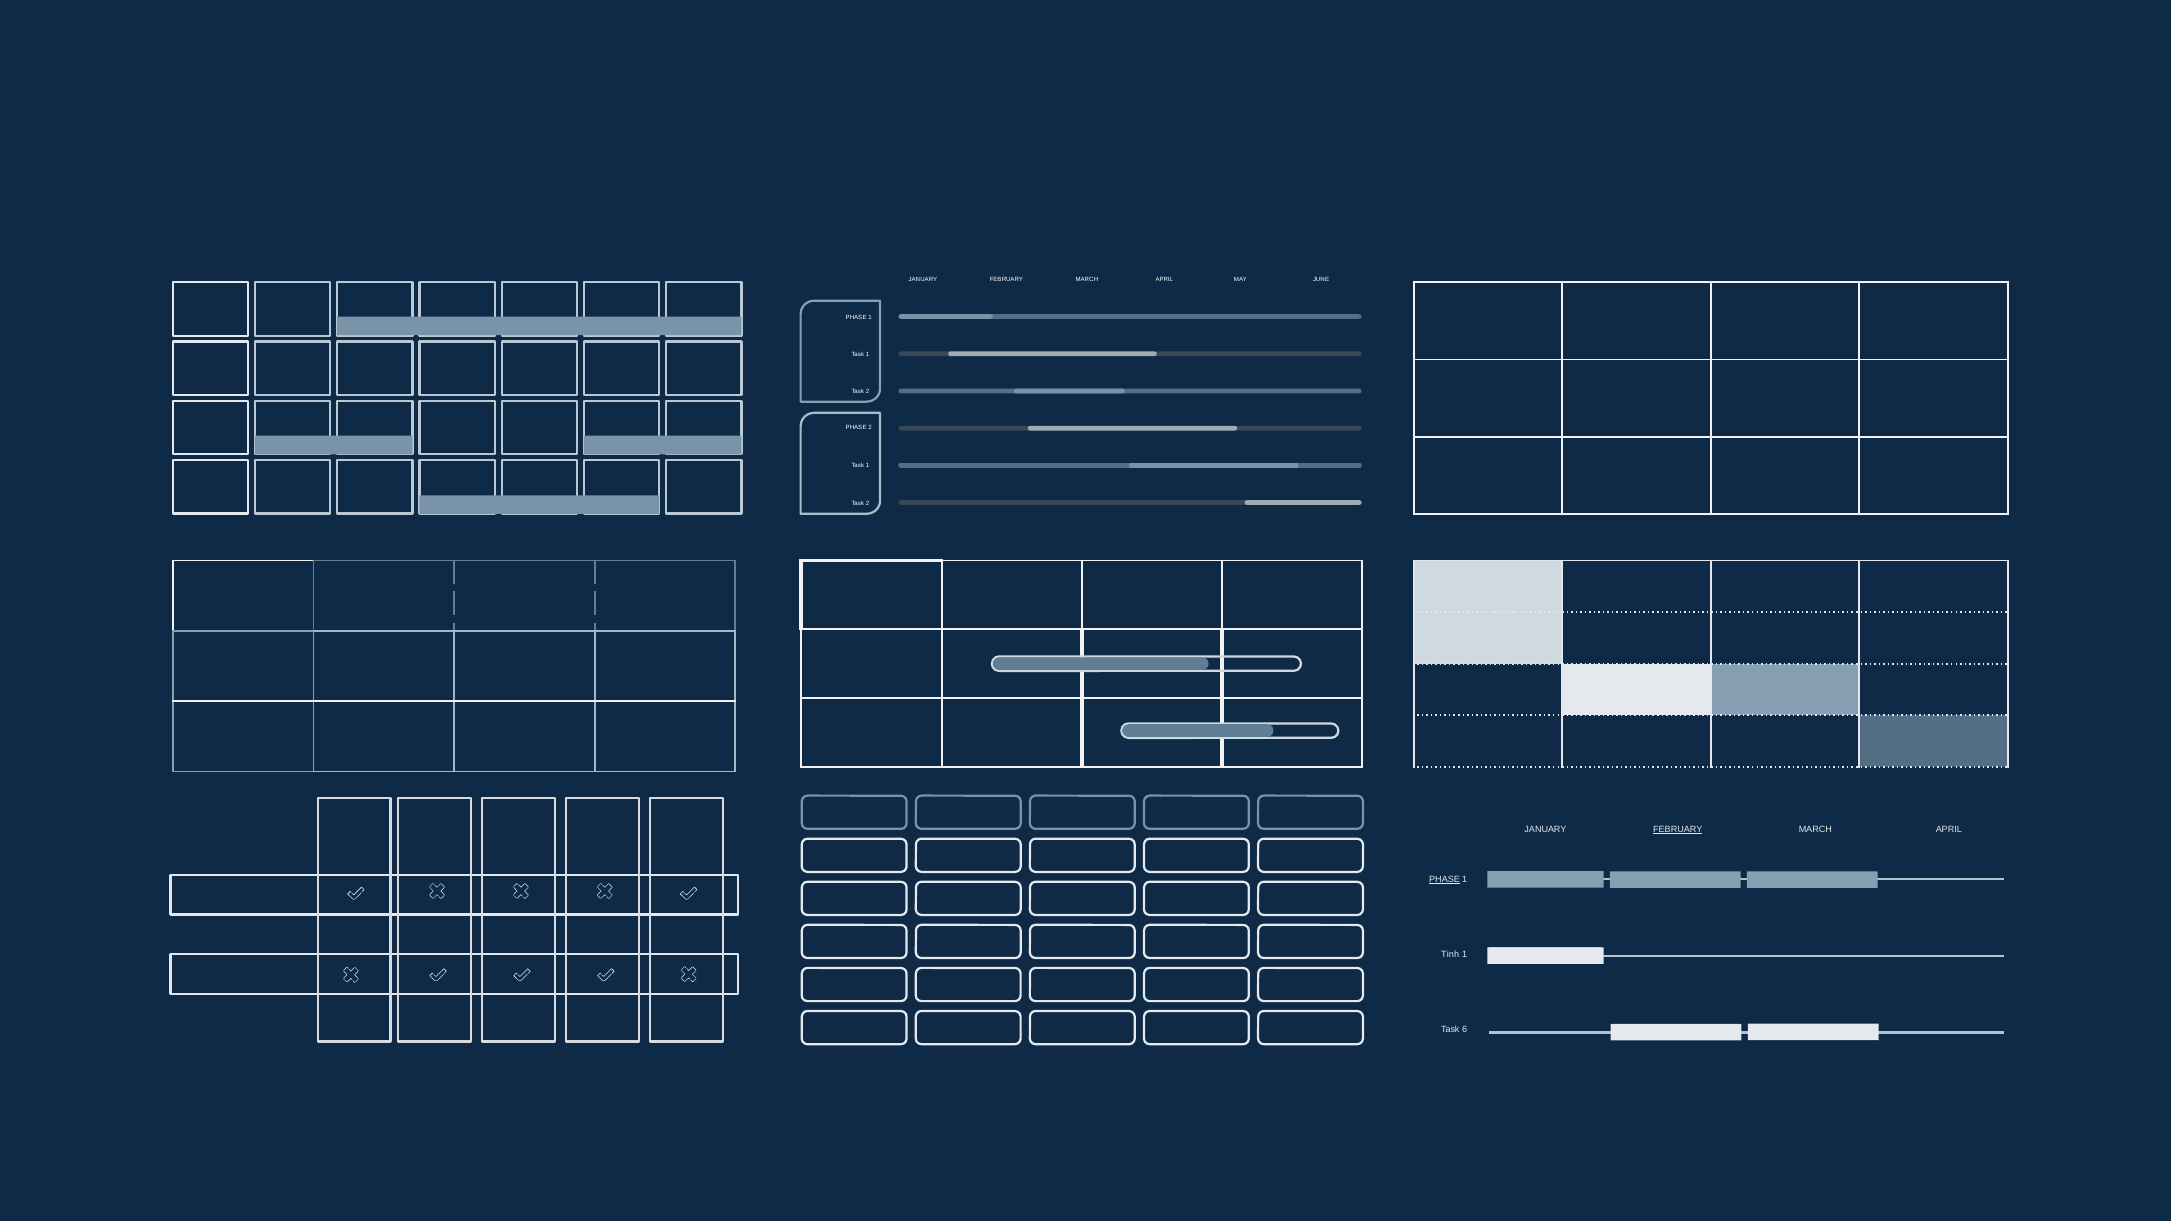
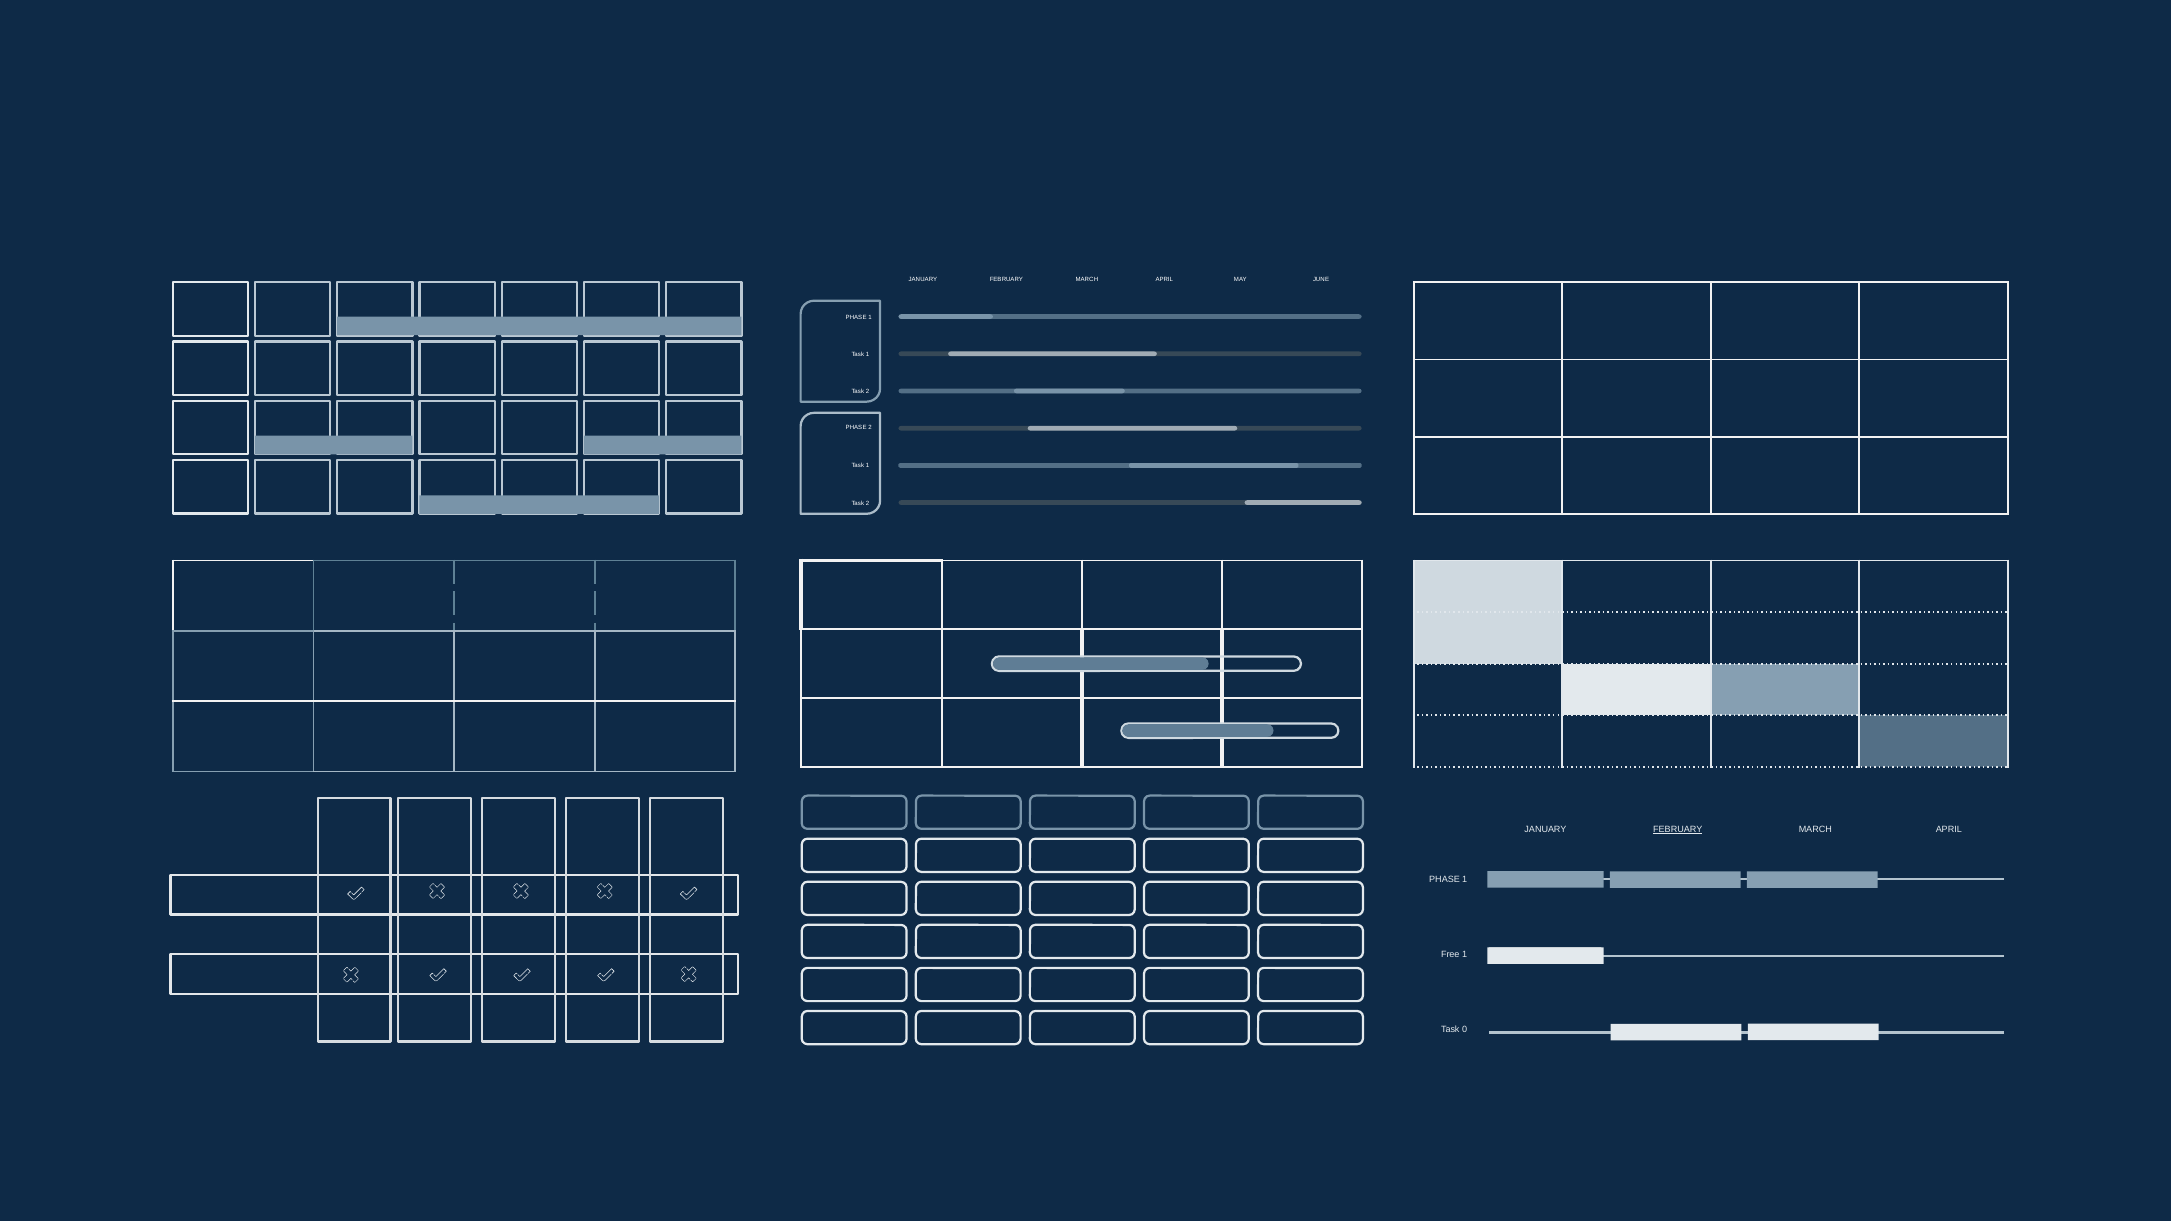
PHASE at (1445, 880) underline: present -> none
Tinh: Tinh -> Free
6: 6 -> 0
